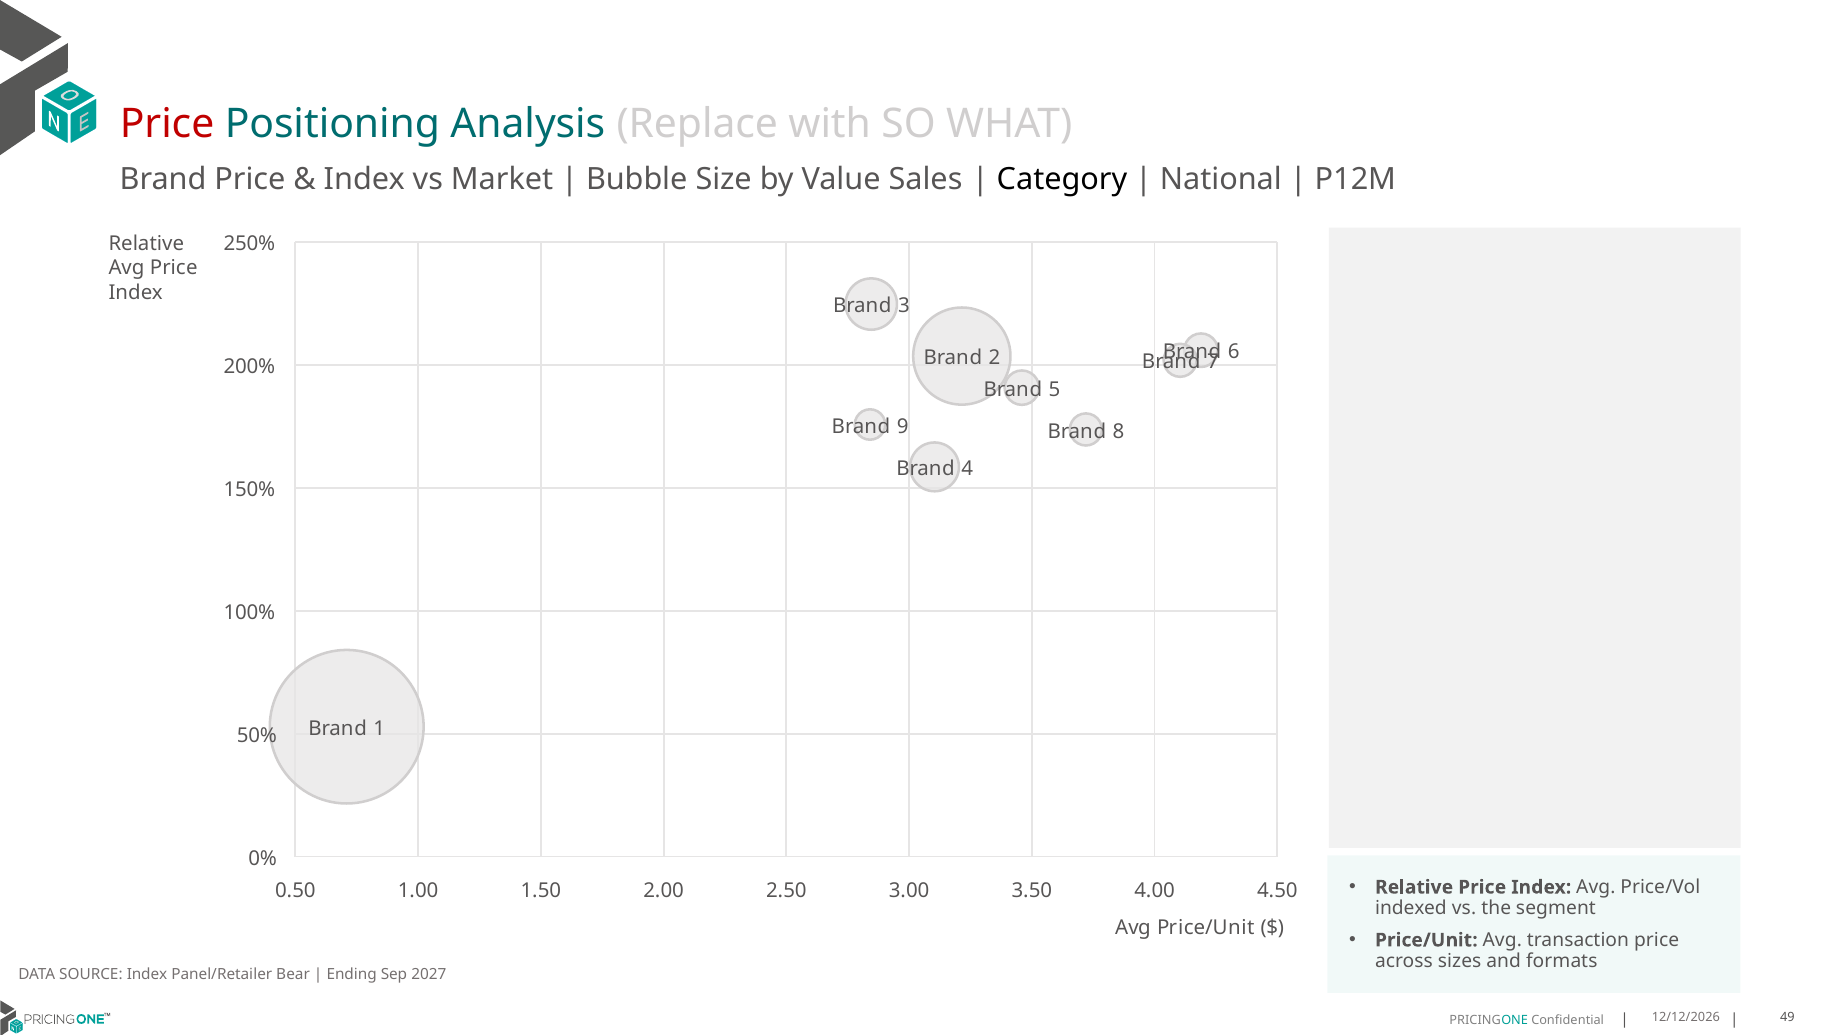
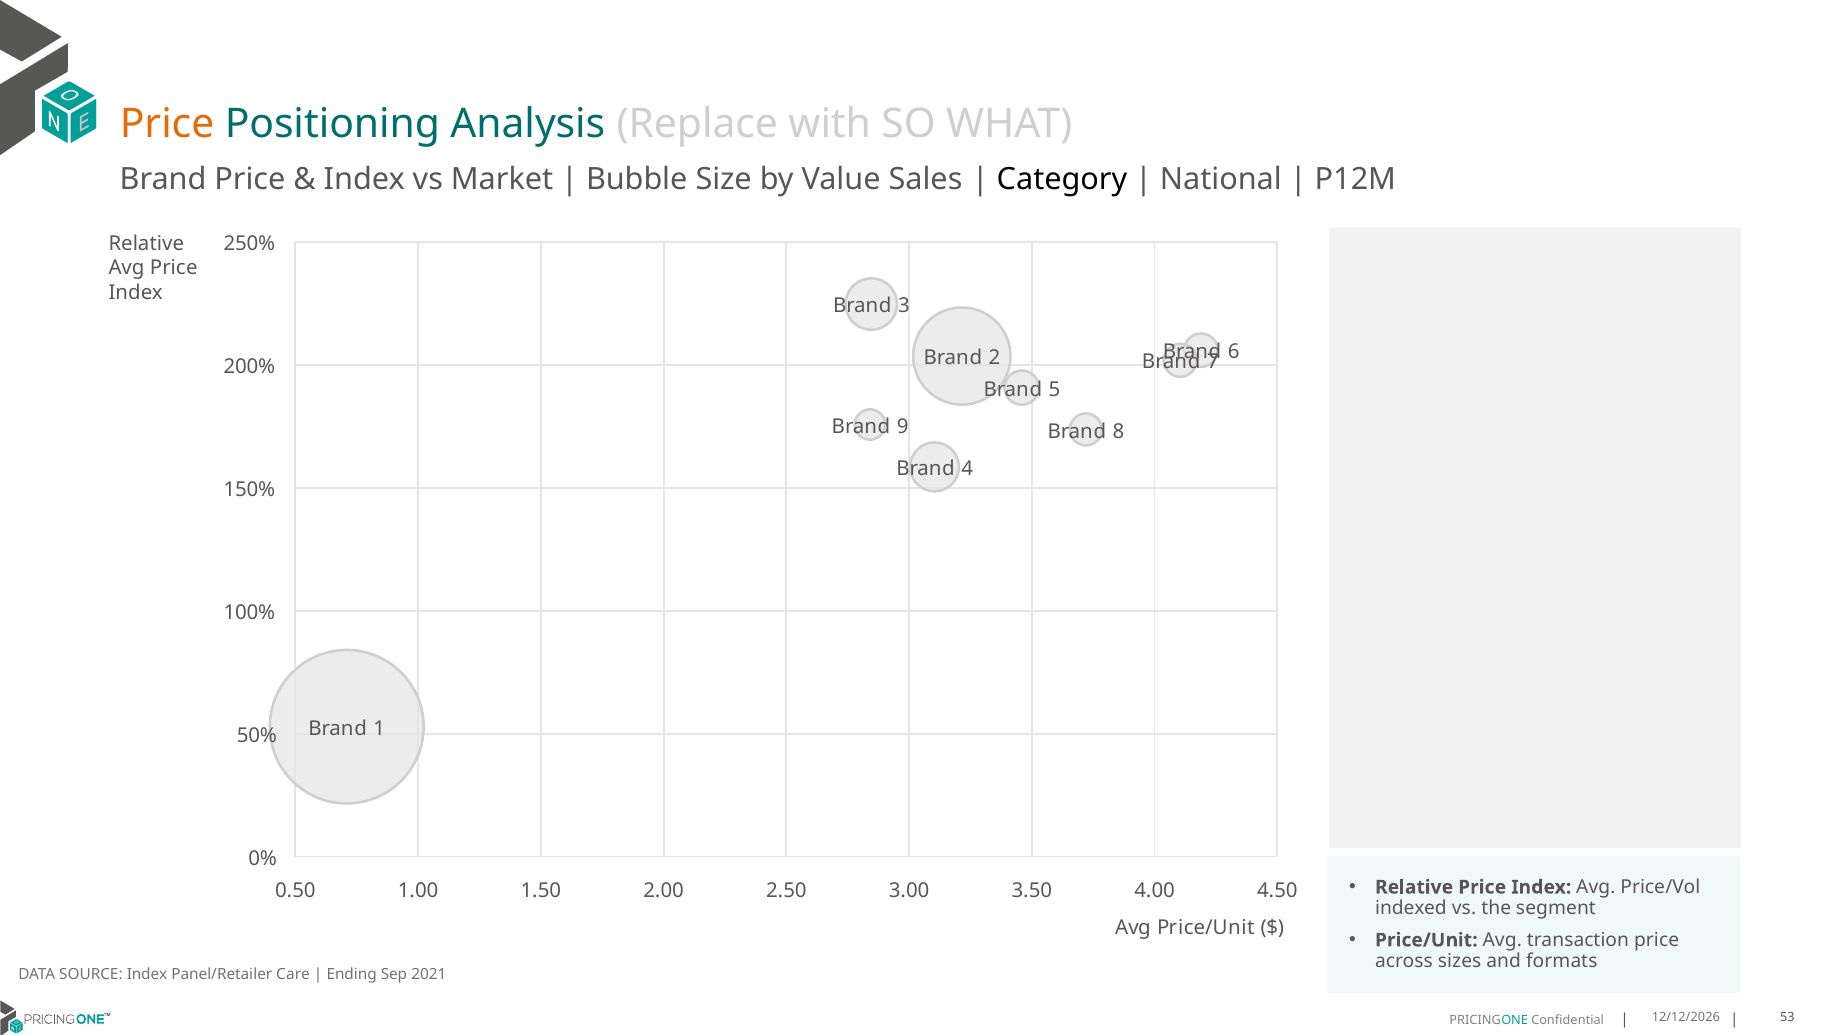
Price at (167, 124) colour: red -> orange
Bear: Bear -> Care
2027: 2027 -> 2021
49: 49 -> 53
